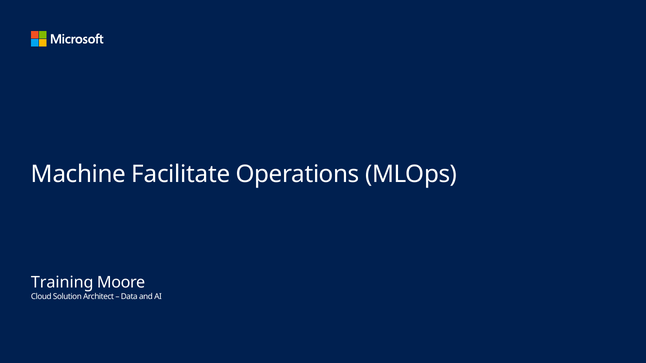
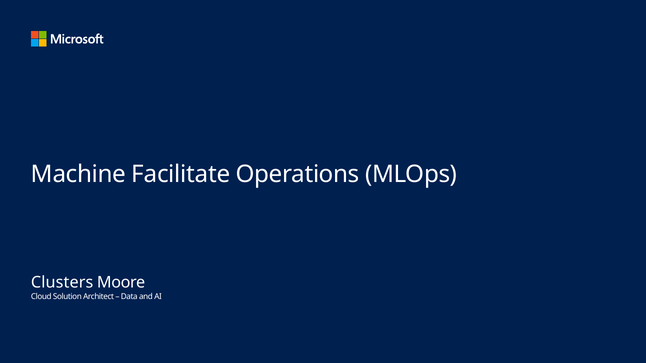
Training: Training -> Clusters
